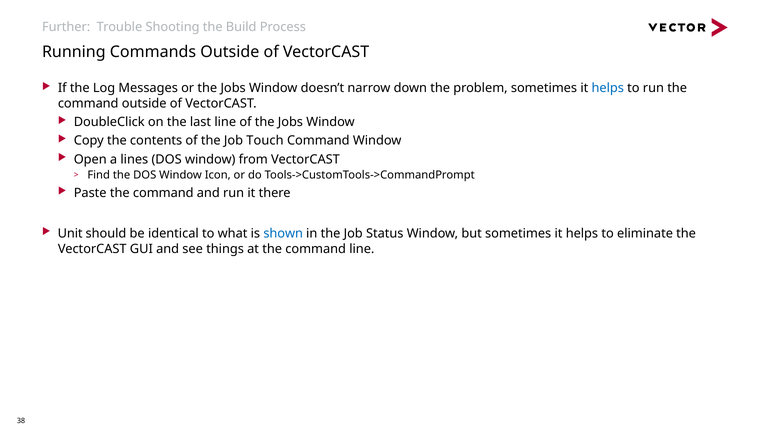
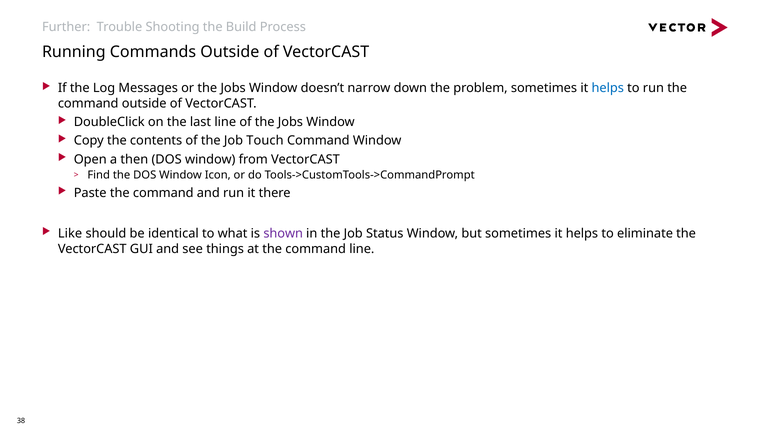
lines: lines -> then
Unit: Unit -> Like
shown colour: blue -> purple
